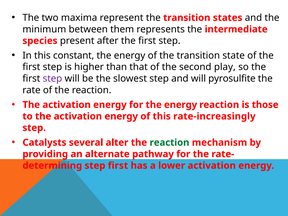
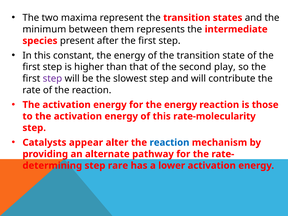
pyrosulfite: pyrosulfite -> contribute
rate-increasingly: rate-increasingly -> rate-molecularity
several: several -> appear
reaction at (169, 143) colour: green -> blue
step first: first -> rare
